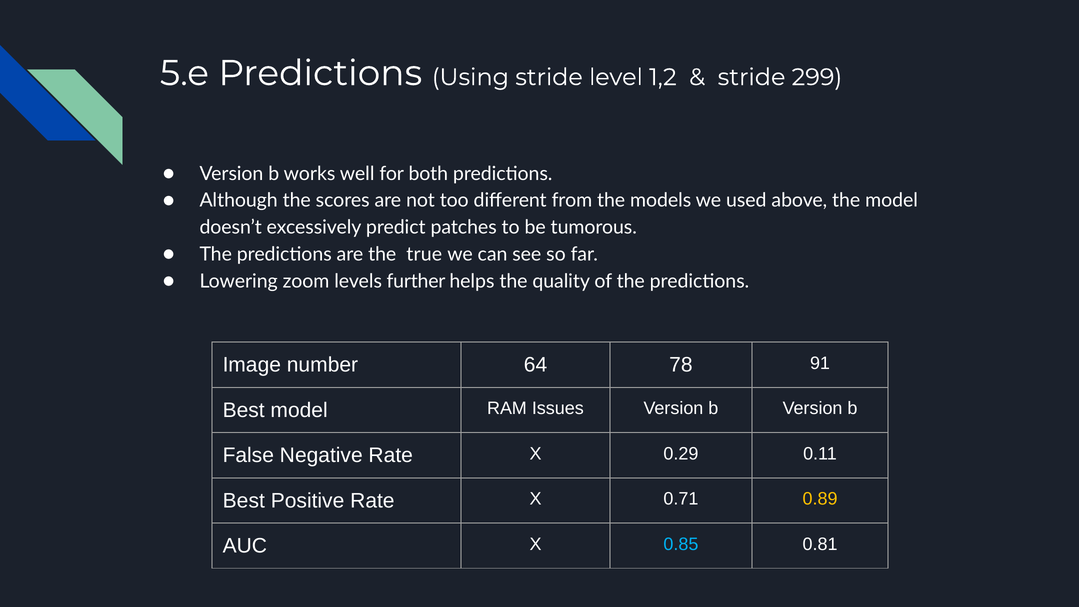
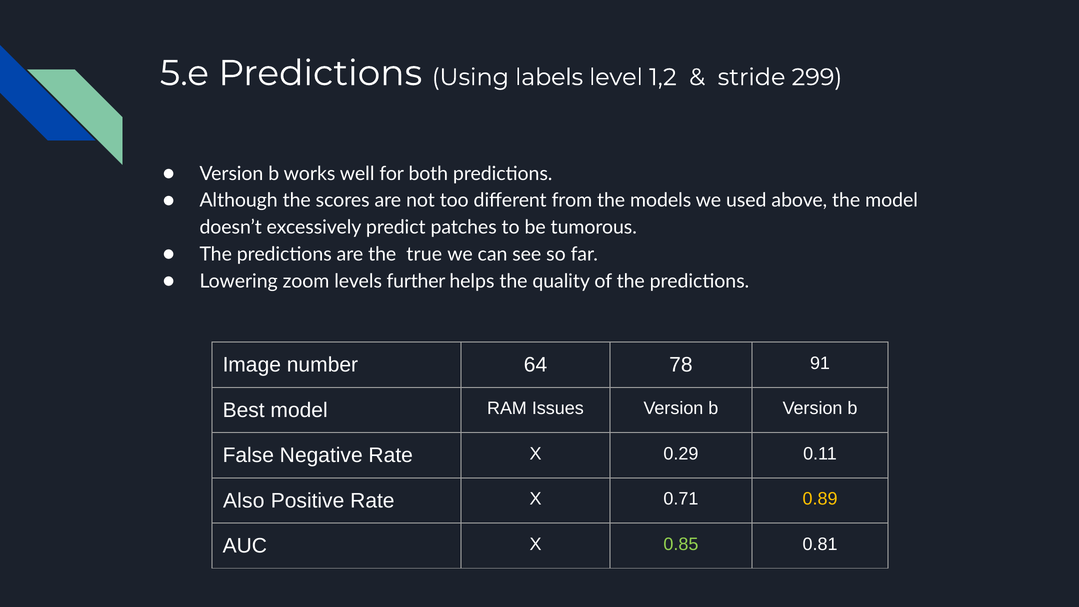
Using stride: stride -> labels
Best at (244, 501): Best -> Also
0.85 colour: light blue -> light green
